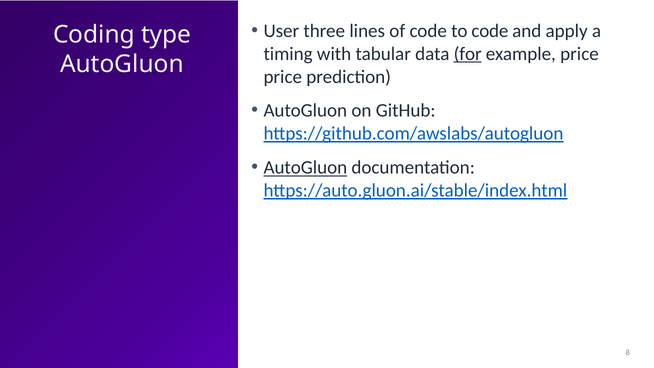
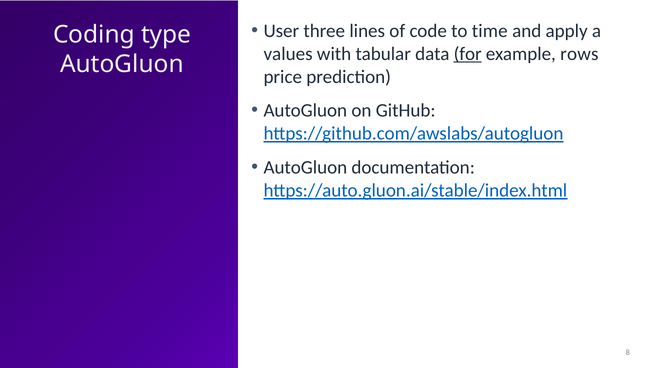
to code: code -> time
timing: timing -> values
example price: price -> rows
AutoGluon at (305, 168) underline: present -> none
